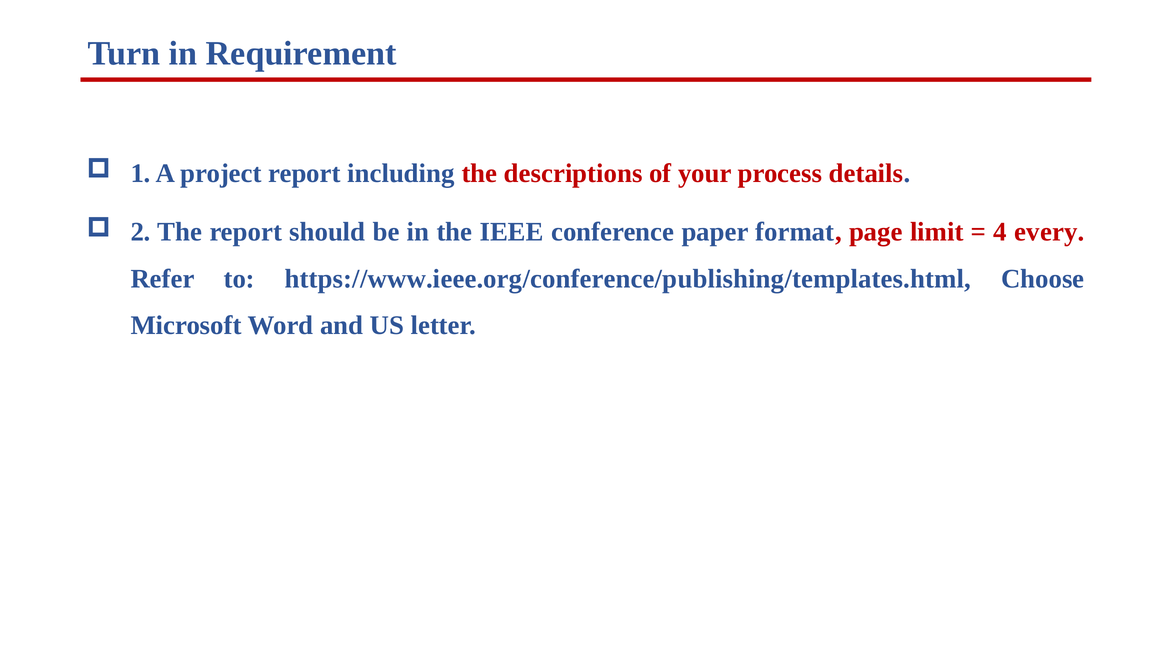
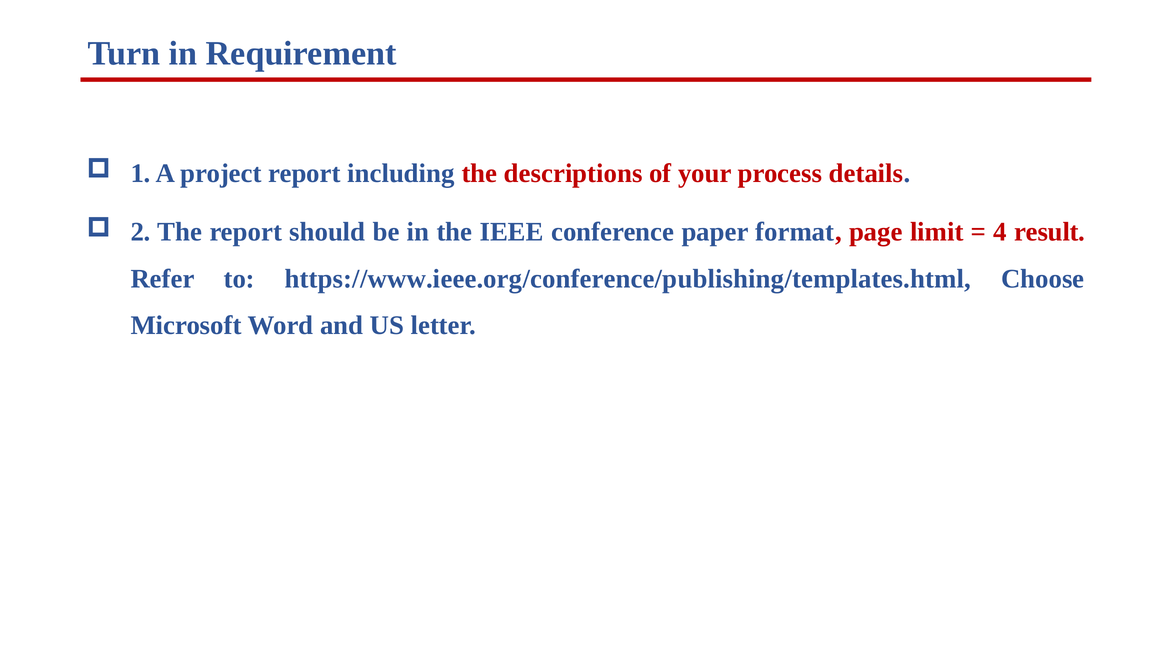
every: every -> result
